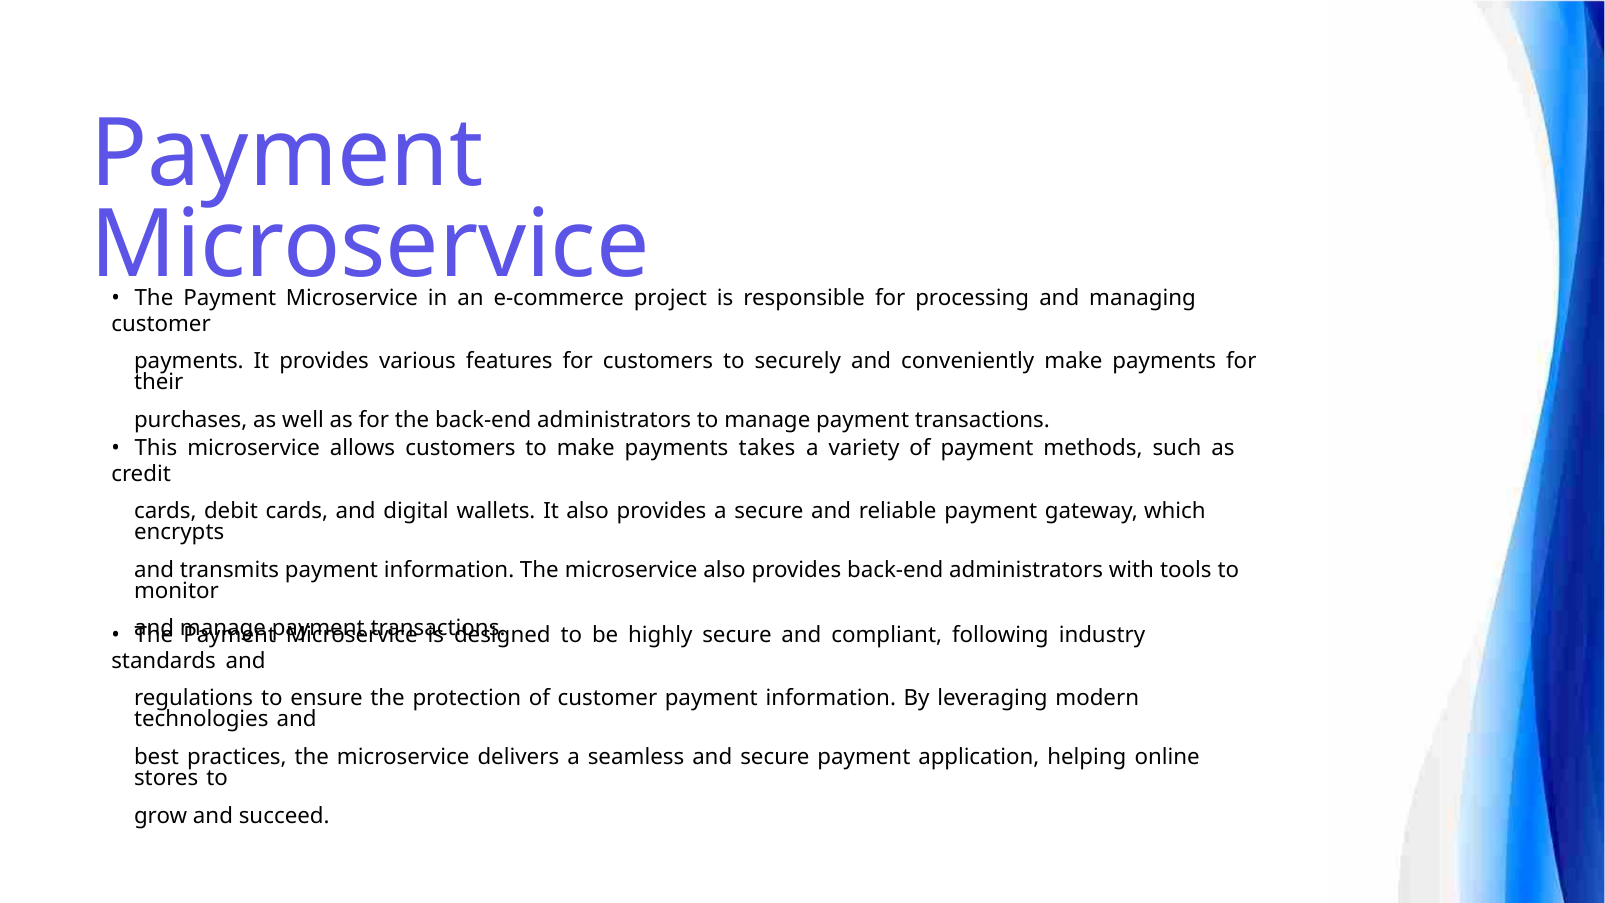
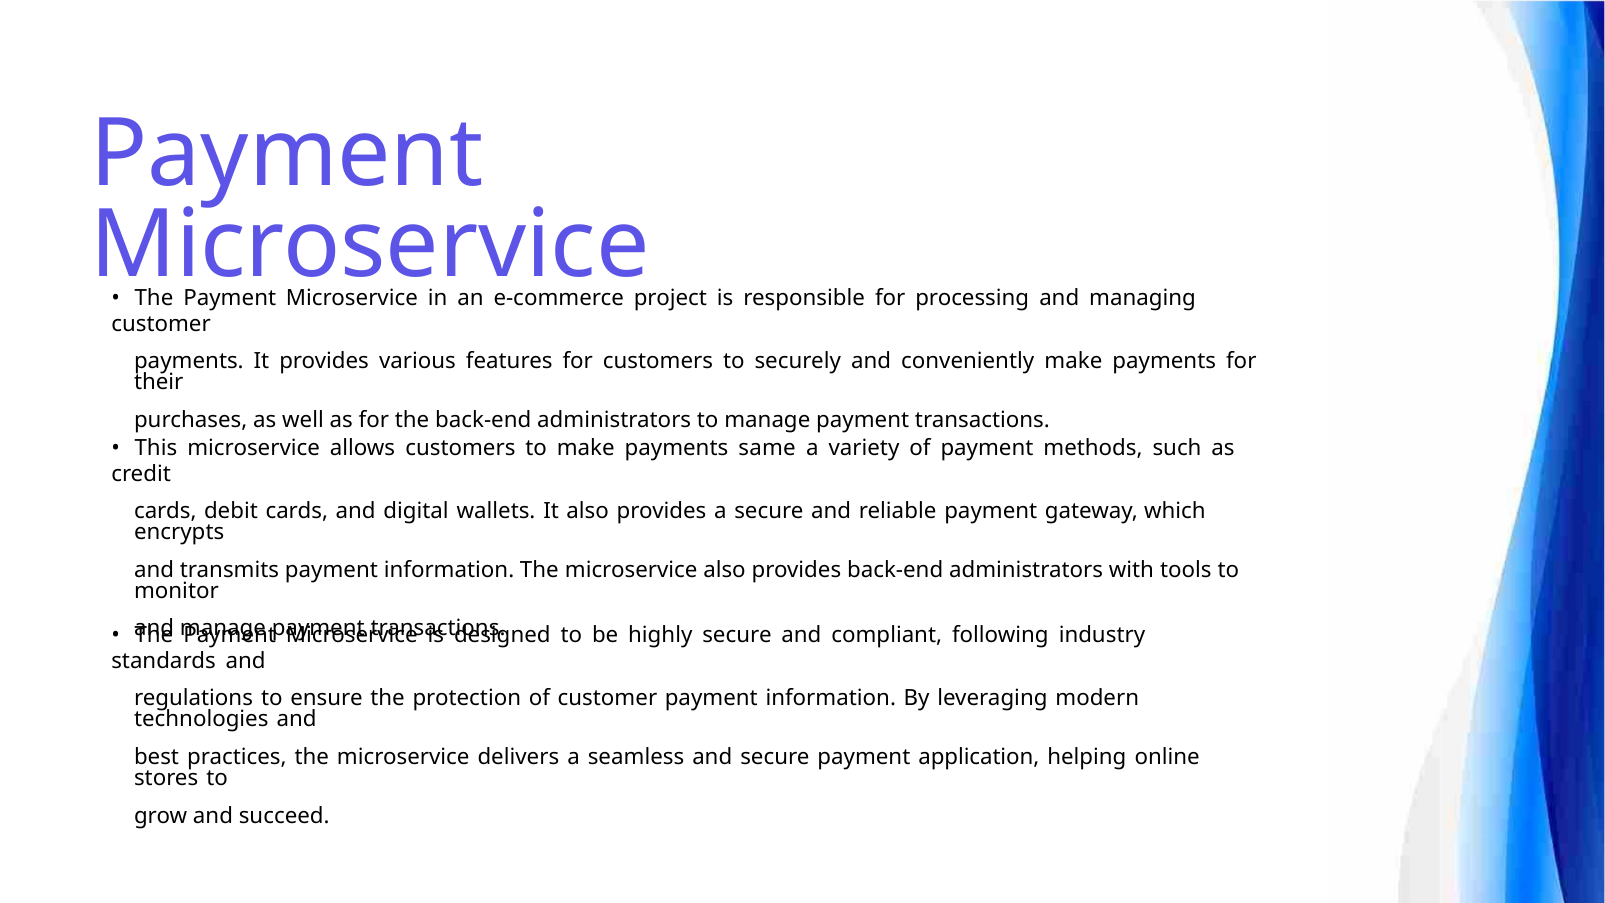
takes: takes -> same
